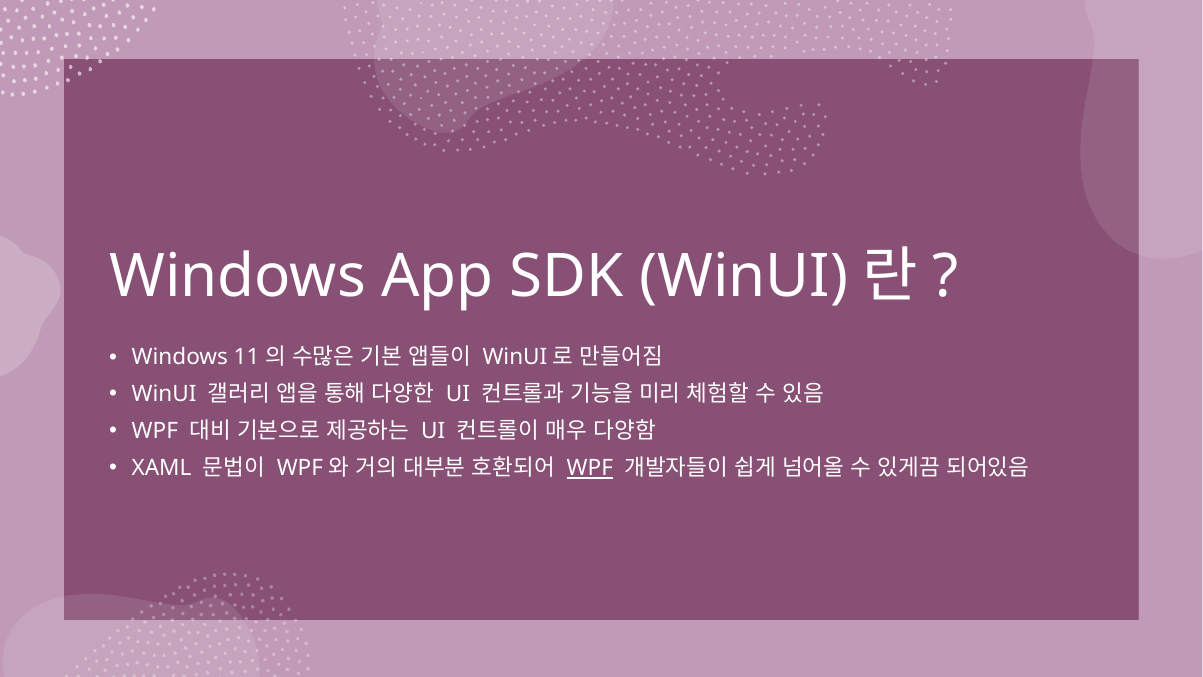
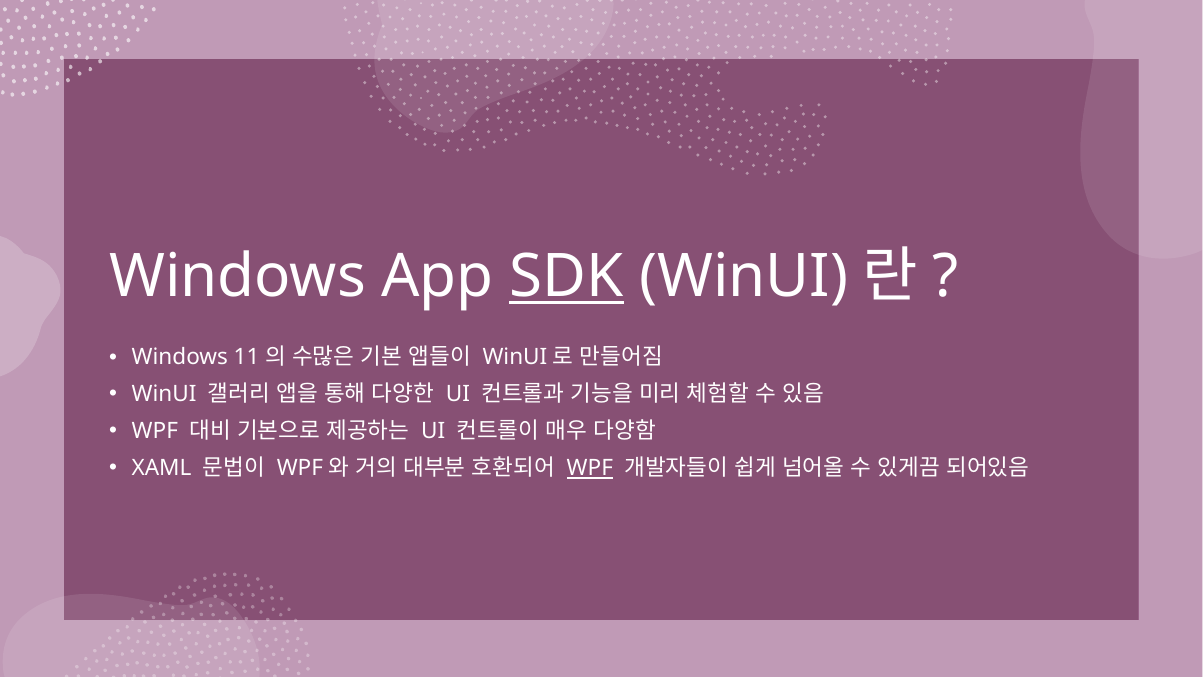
SDK underline: none -> present
